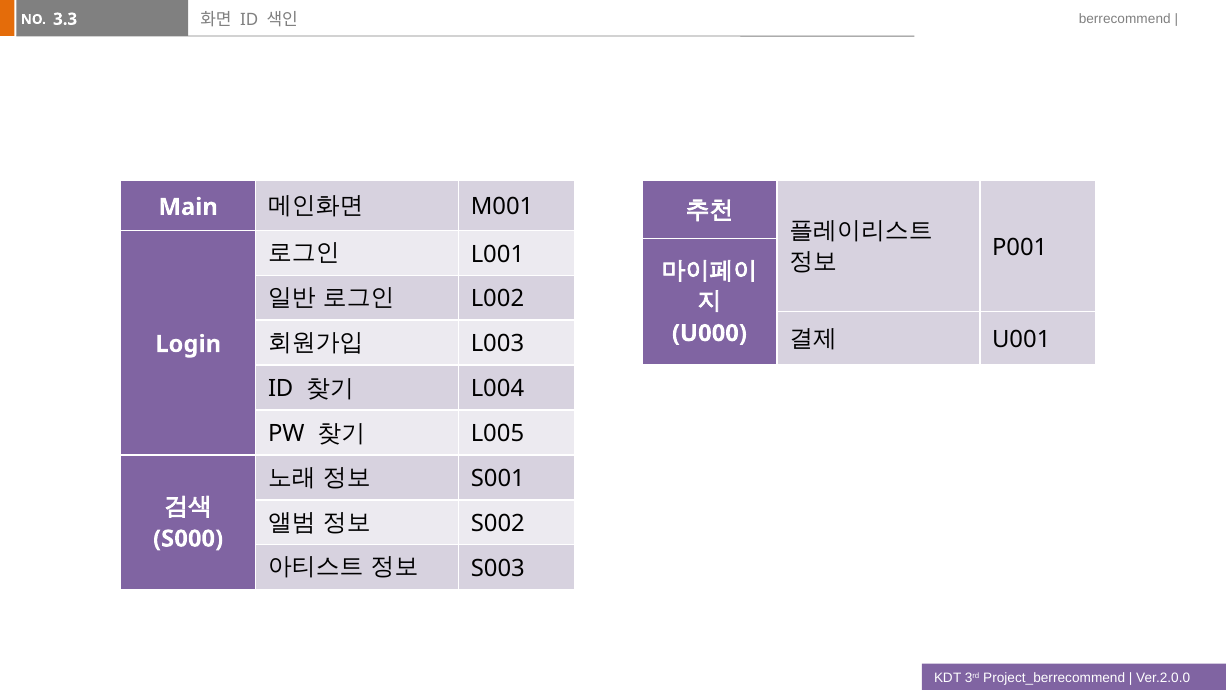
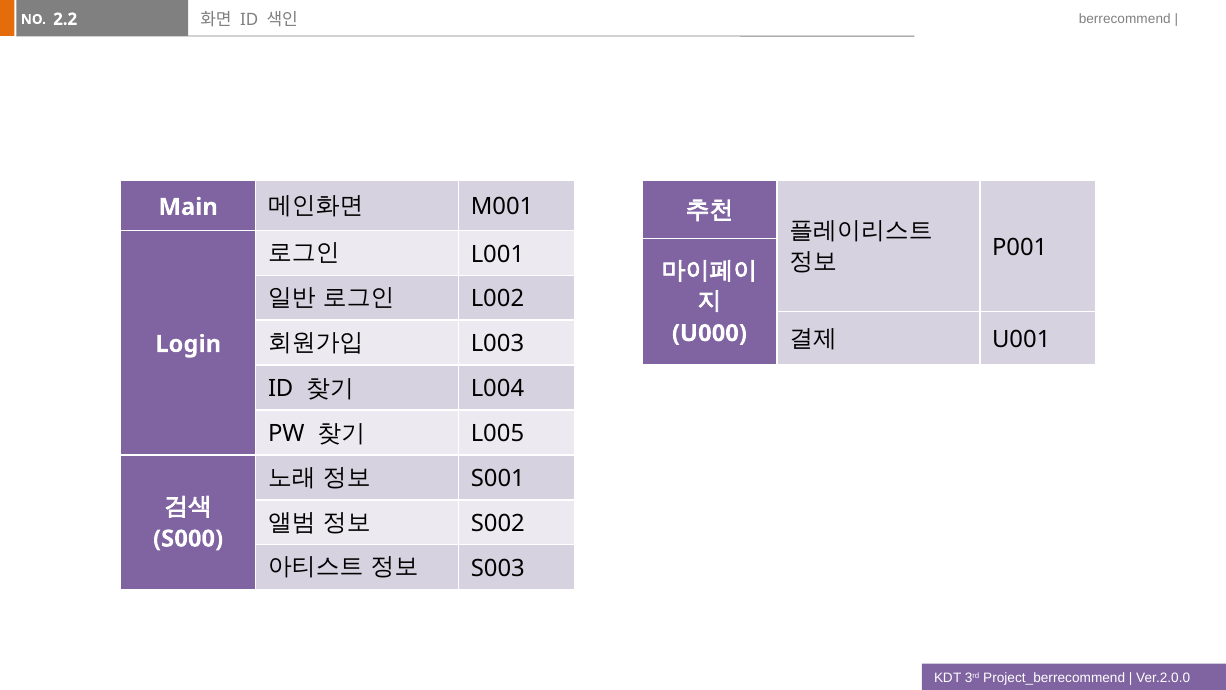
3.3: 3.3 -> 2.2
